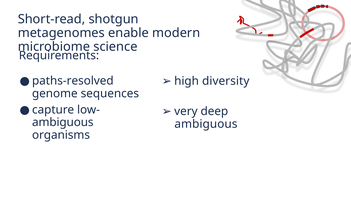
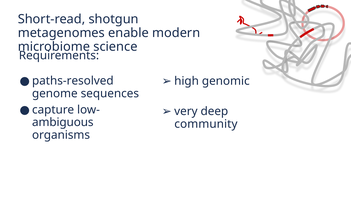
diversity: diversity -> genomic
ambiguous at (206, 124): ambiguous -> community
